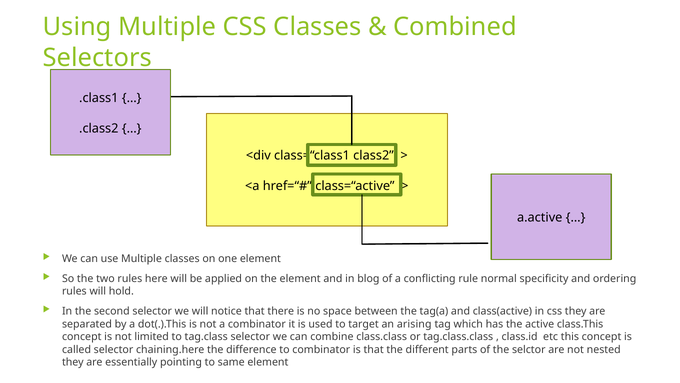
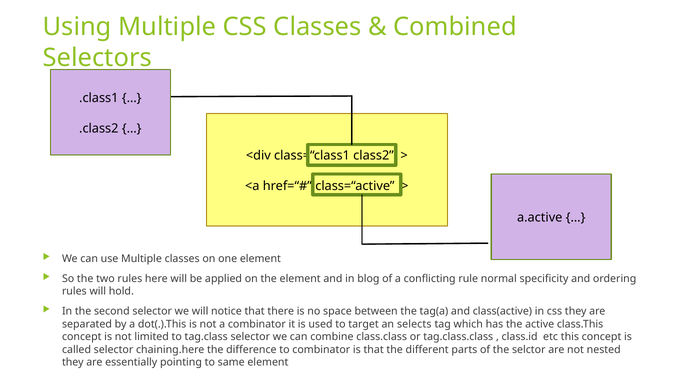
arising: arising -> selects
